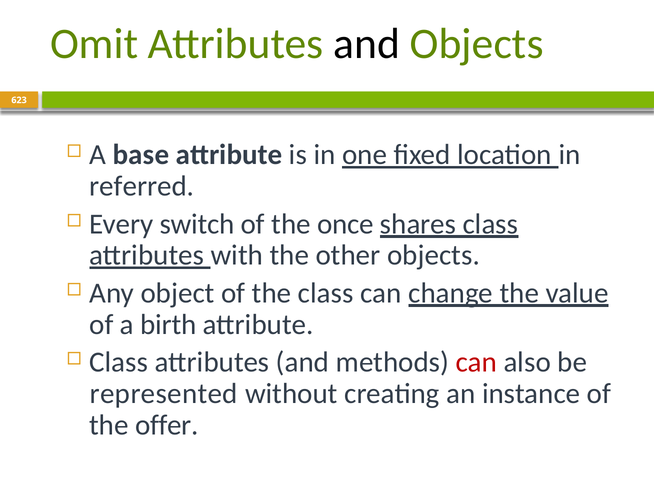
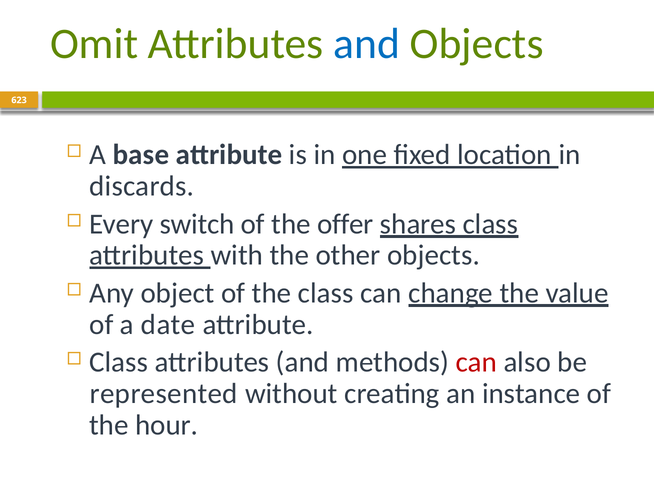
and at (367, 44) colour: black -> blue
referred: referred -> discards
once: once -> offer
birth: birth -> date
offer: offer -> hour
